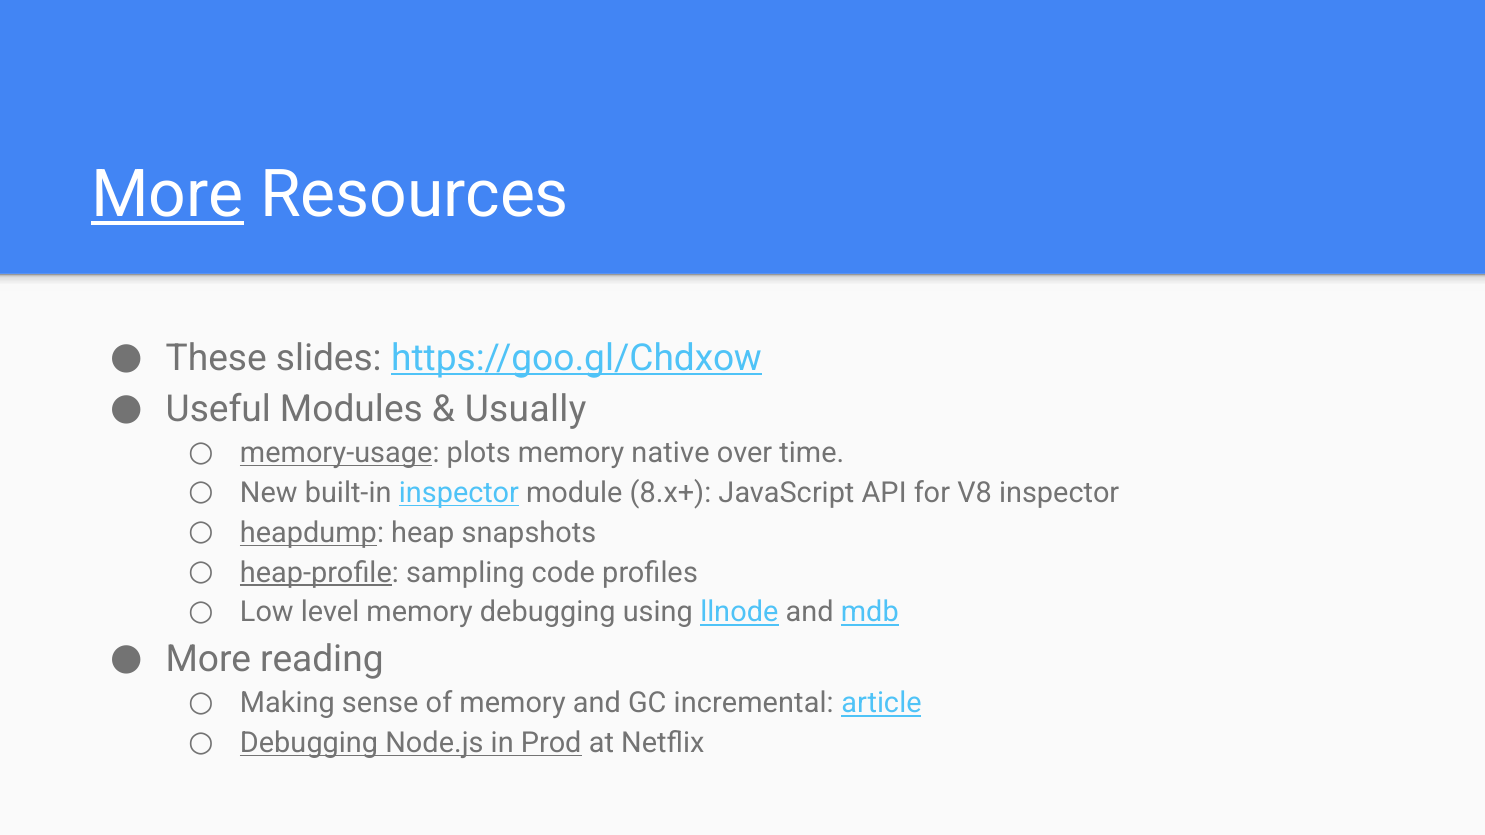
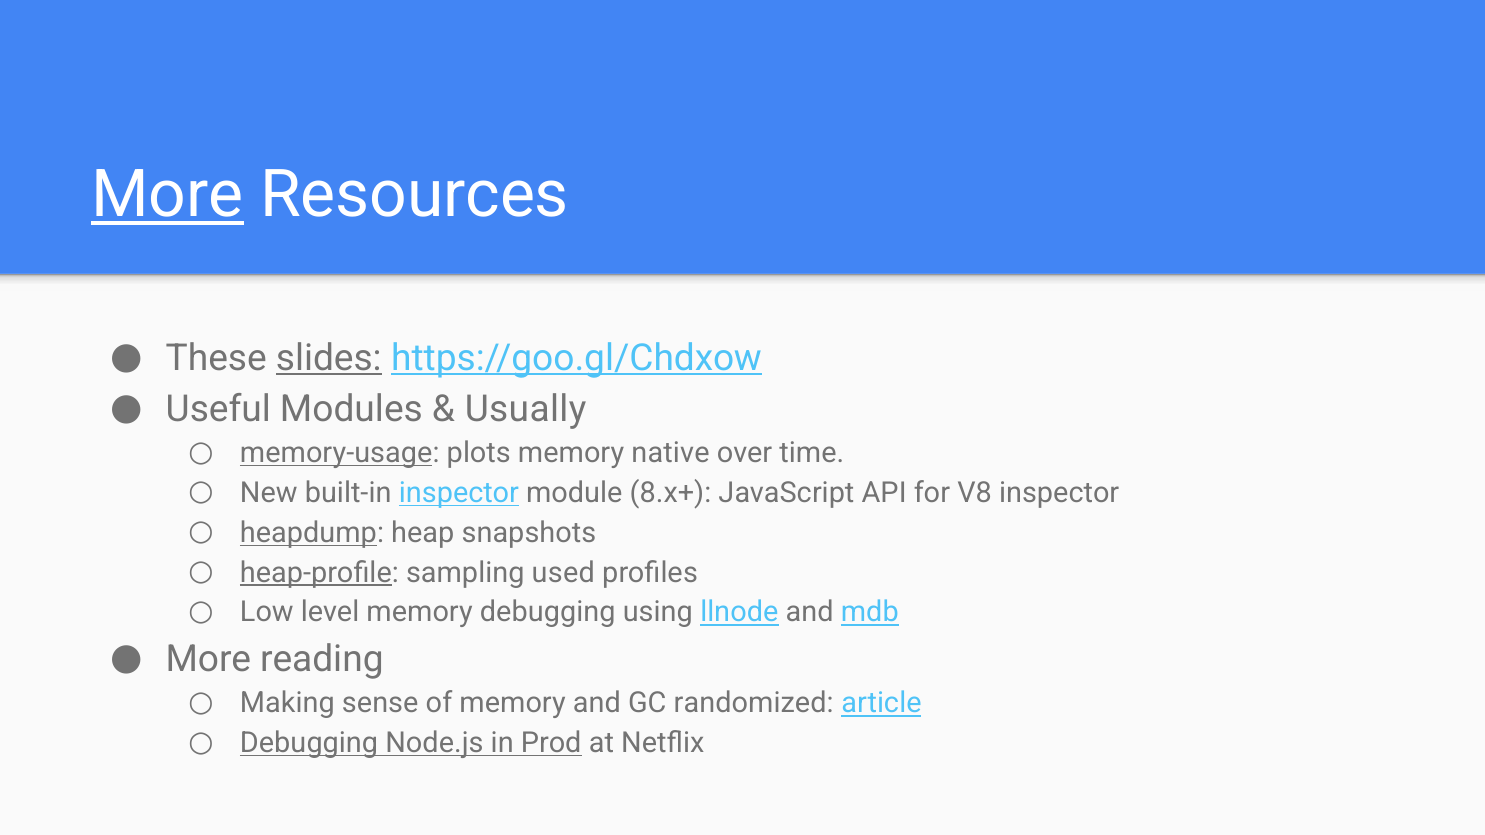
slides underline: none -> present
code: code -> used
incremental: incremental -> randomized
